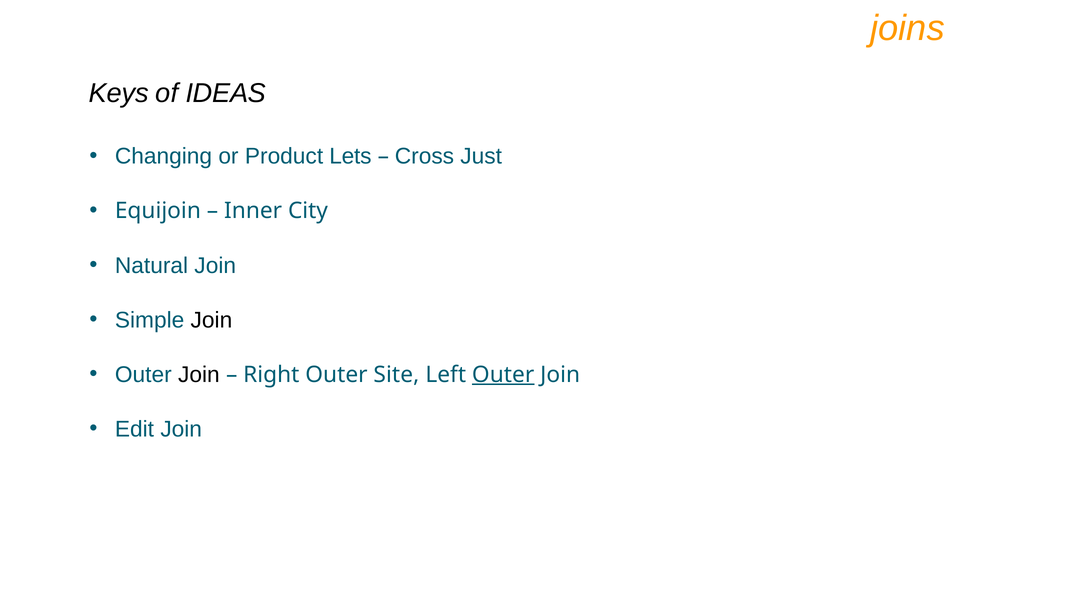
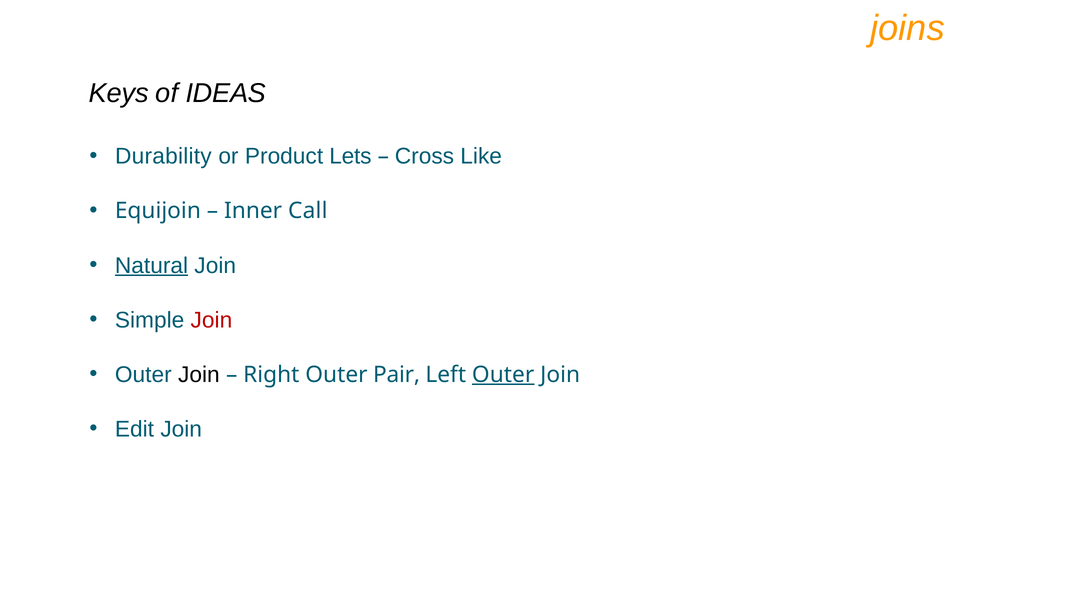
Changing: Changing -> Durability
Just: Just -> Like
City: City -> Call
Natural underline: none -> present
Join at (211, 320) colour: black -> red
Site: Site -> Pair
